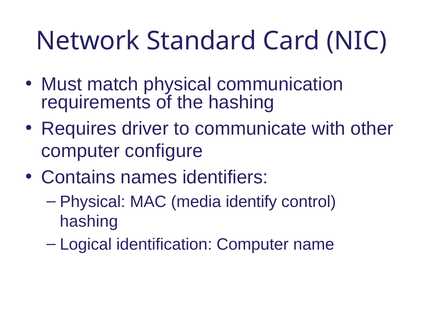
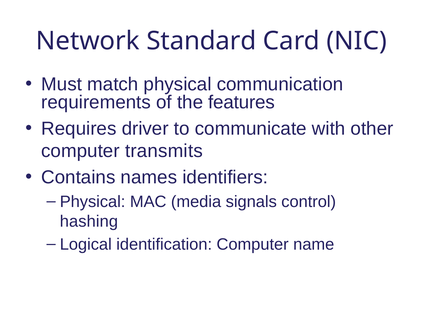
the hashing: hashing -> features
configure: configure -> transmits
identify: identify -> signals
